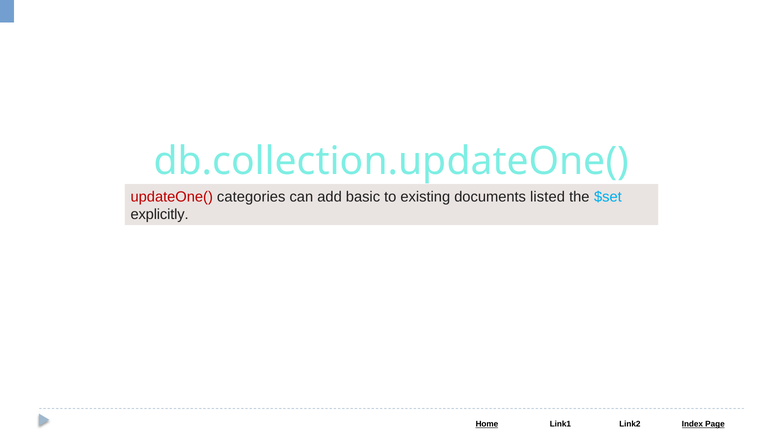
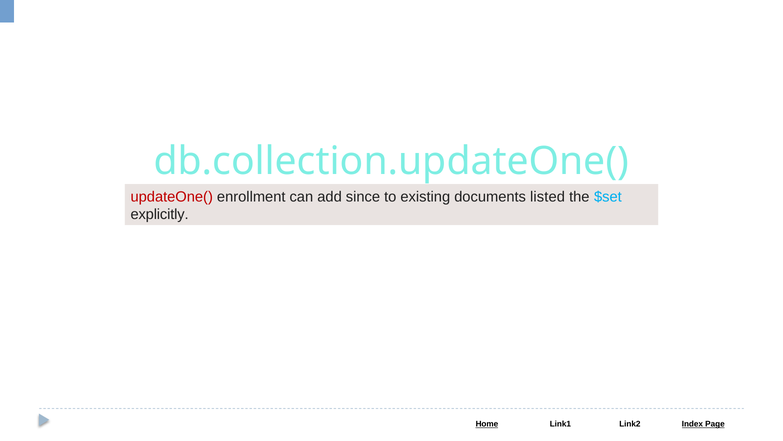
categories: categories -> enrollment
basic: basic -> since
